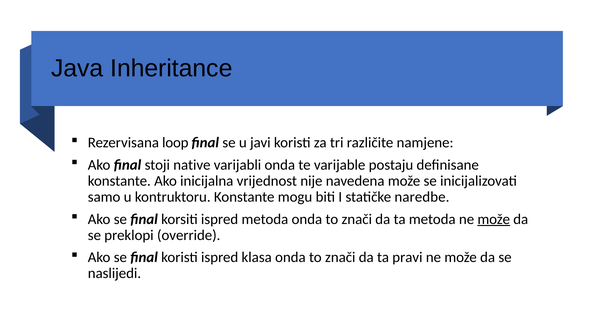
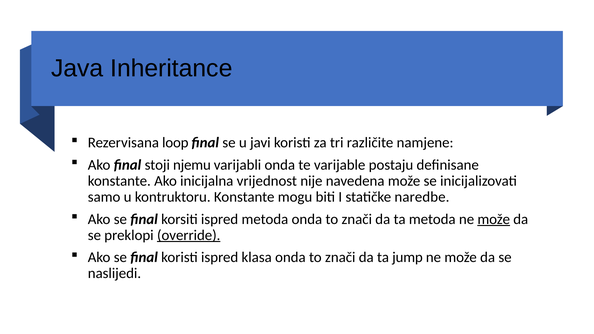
native: native -> njemu
override underline: none -> present
pravi: pravi -> jump
